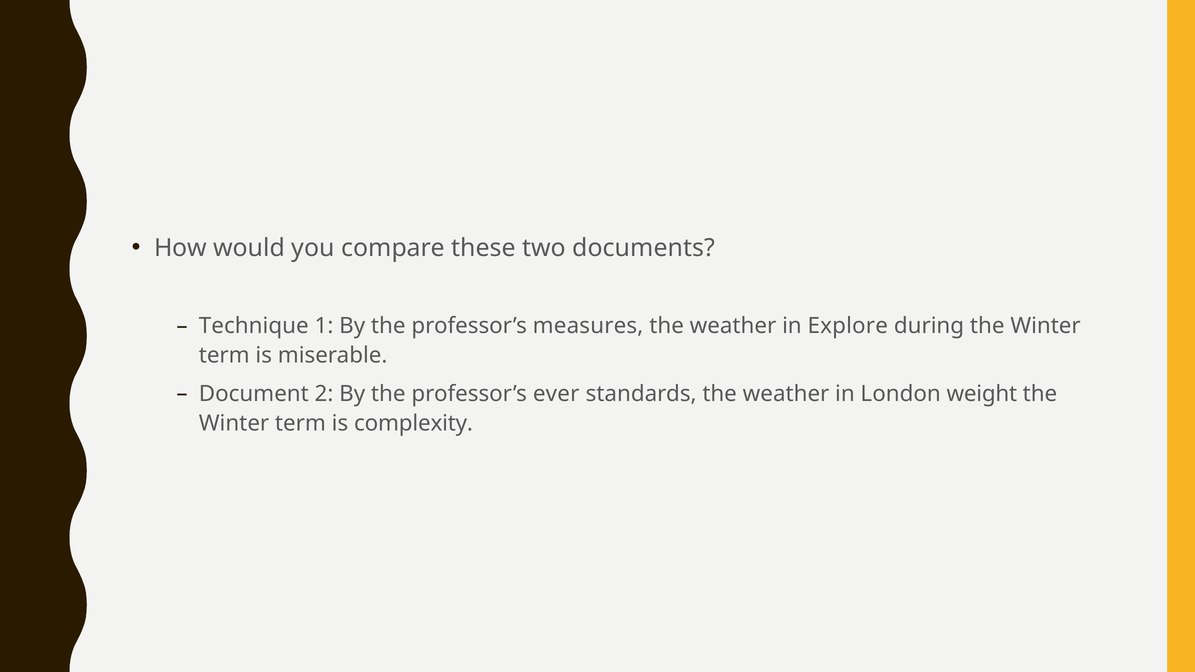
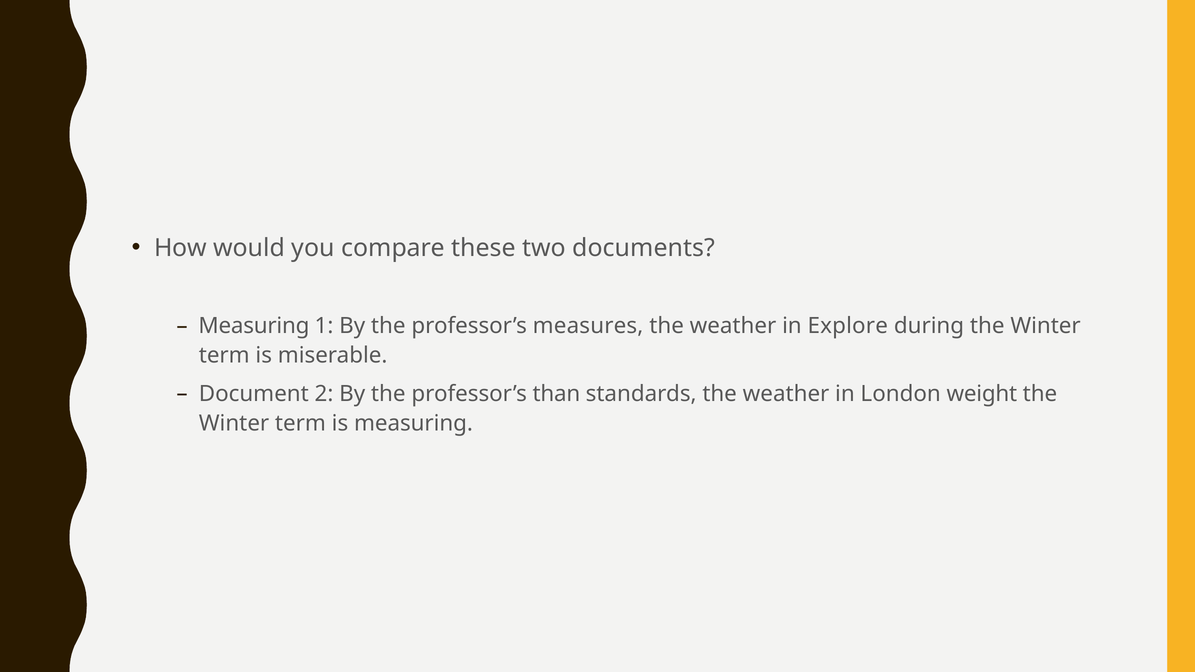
Technique at (254, 326): Technique -> Measuring
ever: ever -> than
is complexity: complexity -> measuring
